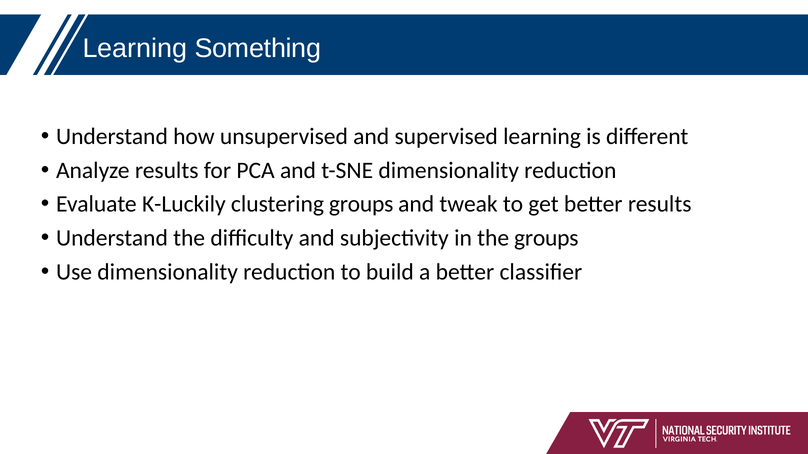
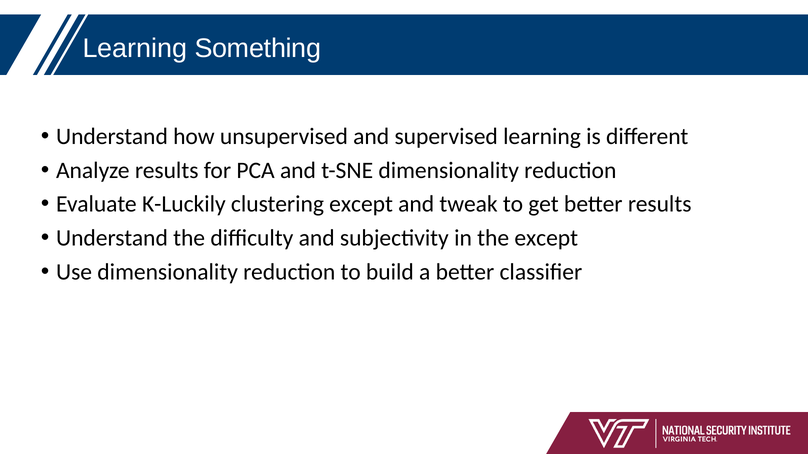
clustering groups: groups -> except
the groups: groups -> except
